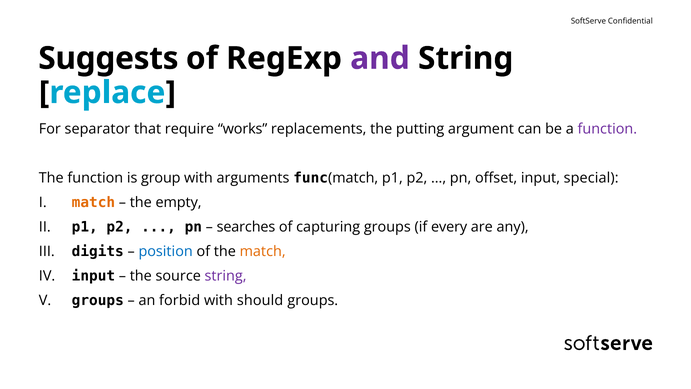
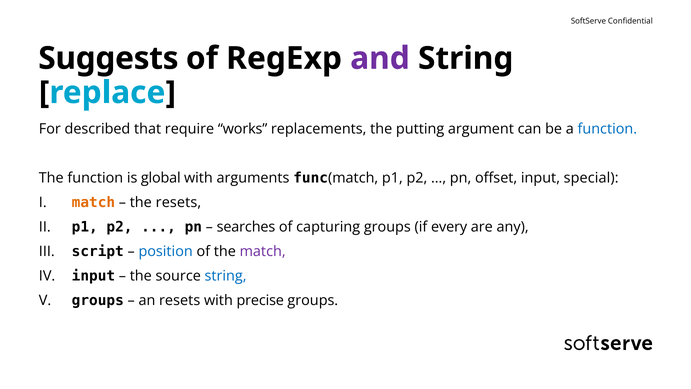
separator: separator -> described
function at (607, 129) colour: purple -> blue
group: group -> global
the empty: empty -> resets
digits: digits -> script
match at (263, 251) colour: orange -> purple
string at (226, 276) colour: purple -> blue
an forbid: forbid -> resets
should: should -> precise
